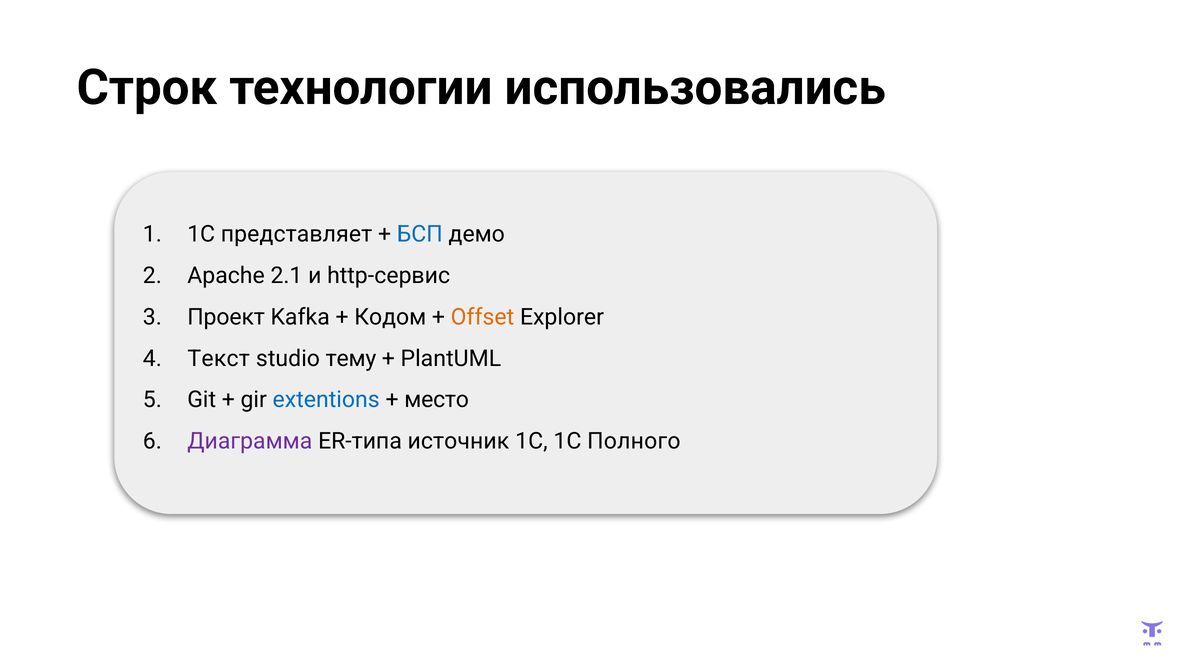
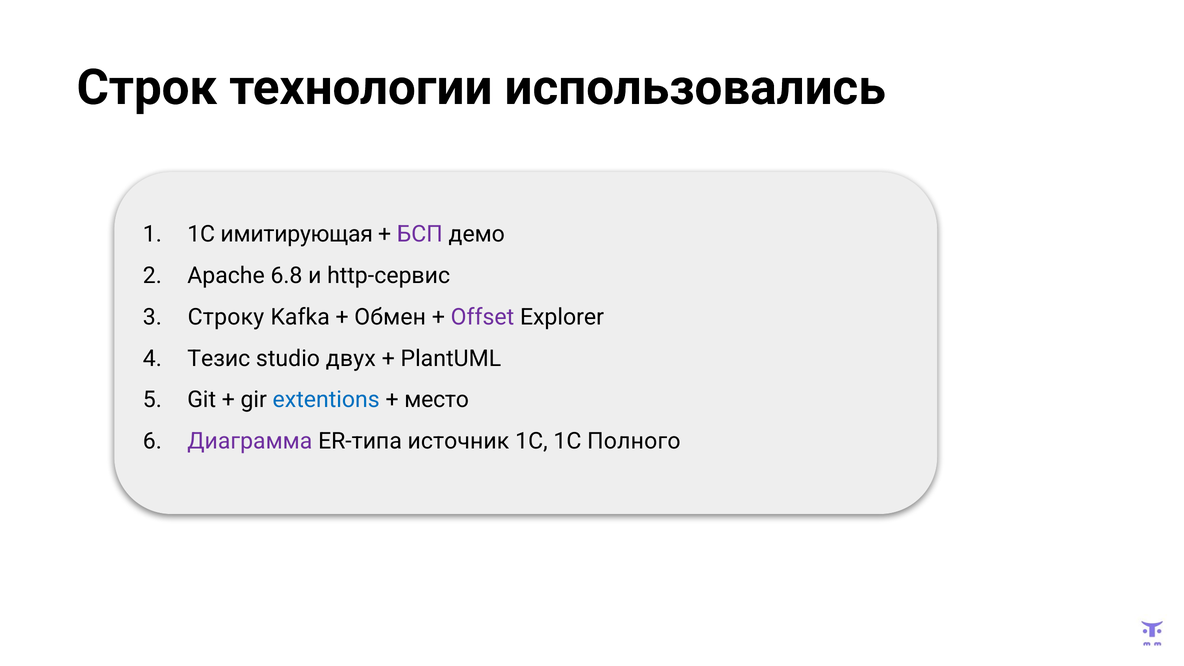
представляет: представляет -> имитирующая
БСП colour: blue -> purple
2.1: 2.1 -> 6.8
Проект: Проект -> Строку
Кодом: Кодом -> Обмен
Offset colour: orange -> purple
Текст: Текст -> Тезис
тему: тему -> двух
